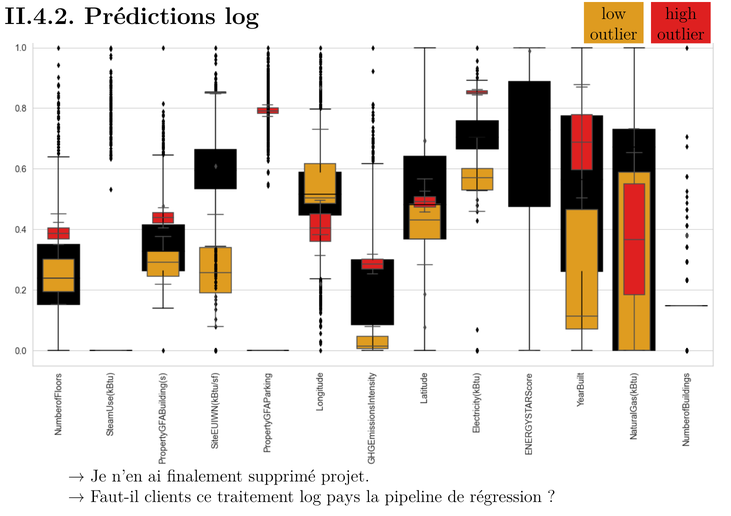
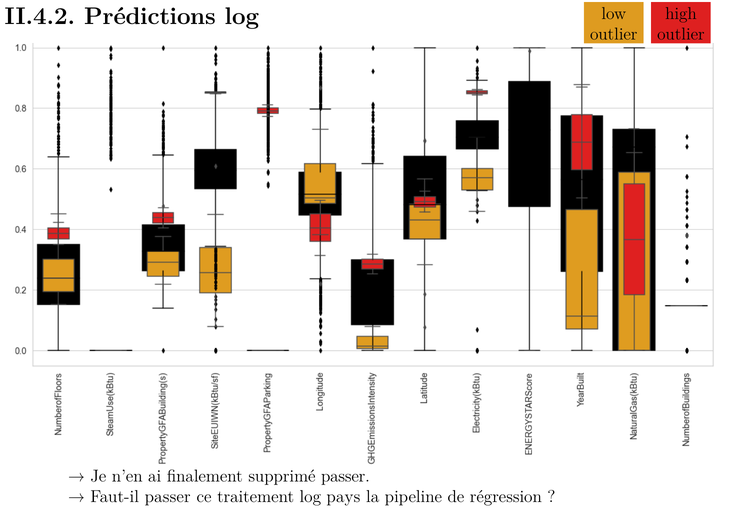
supprimé projet: projet -> passer
Faut-il clients: clients -> passer
